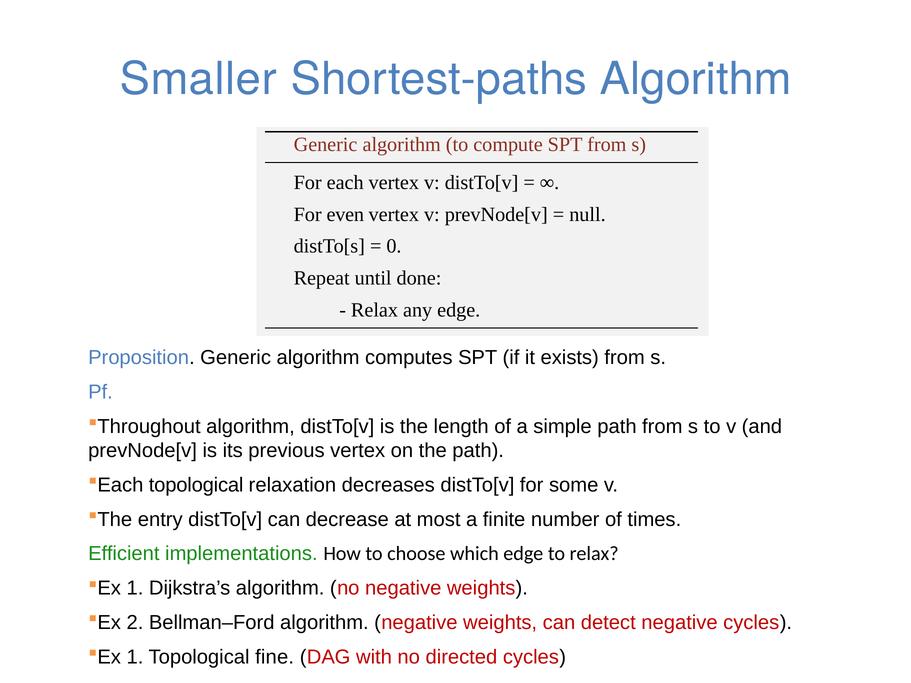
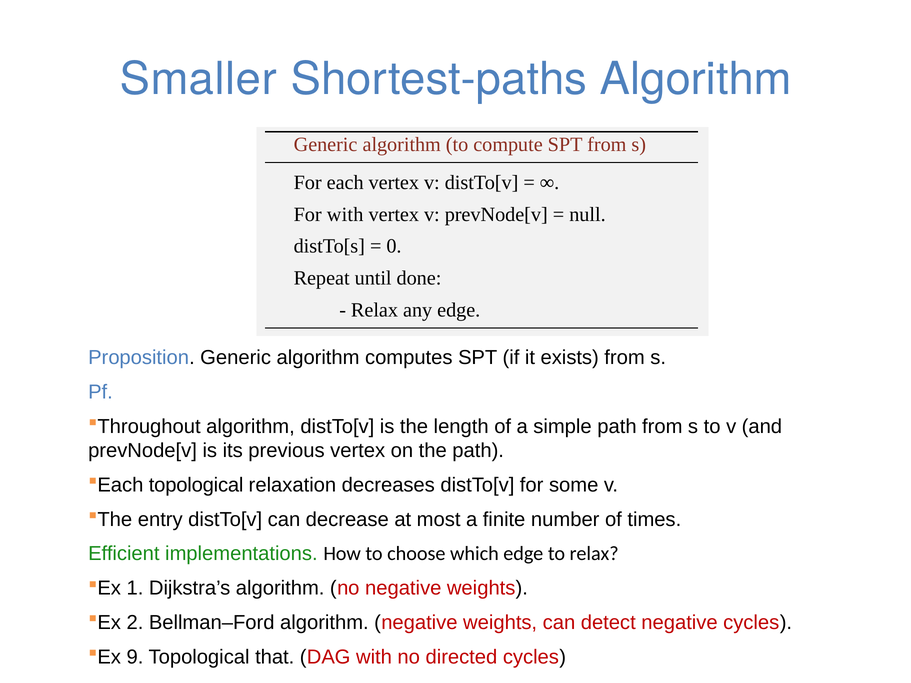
For even: even -> with
1 at (135, 657): 1 -> 9
fine: fine -> that
